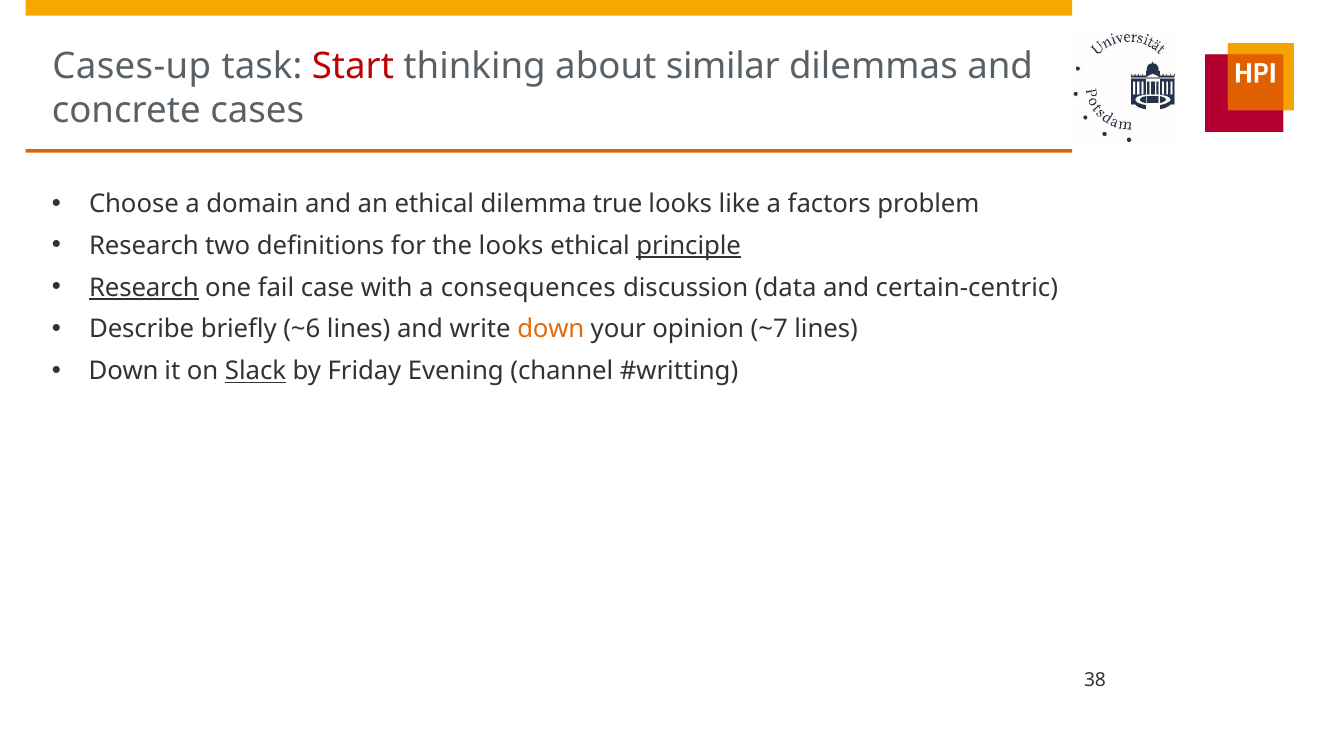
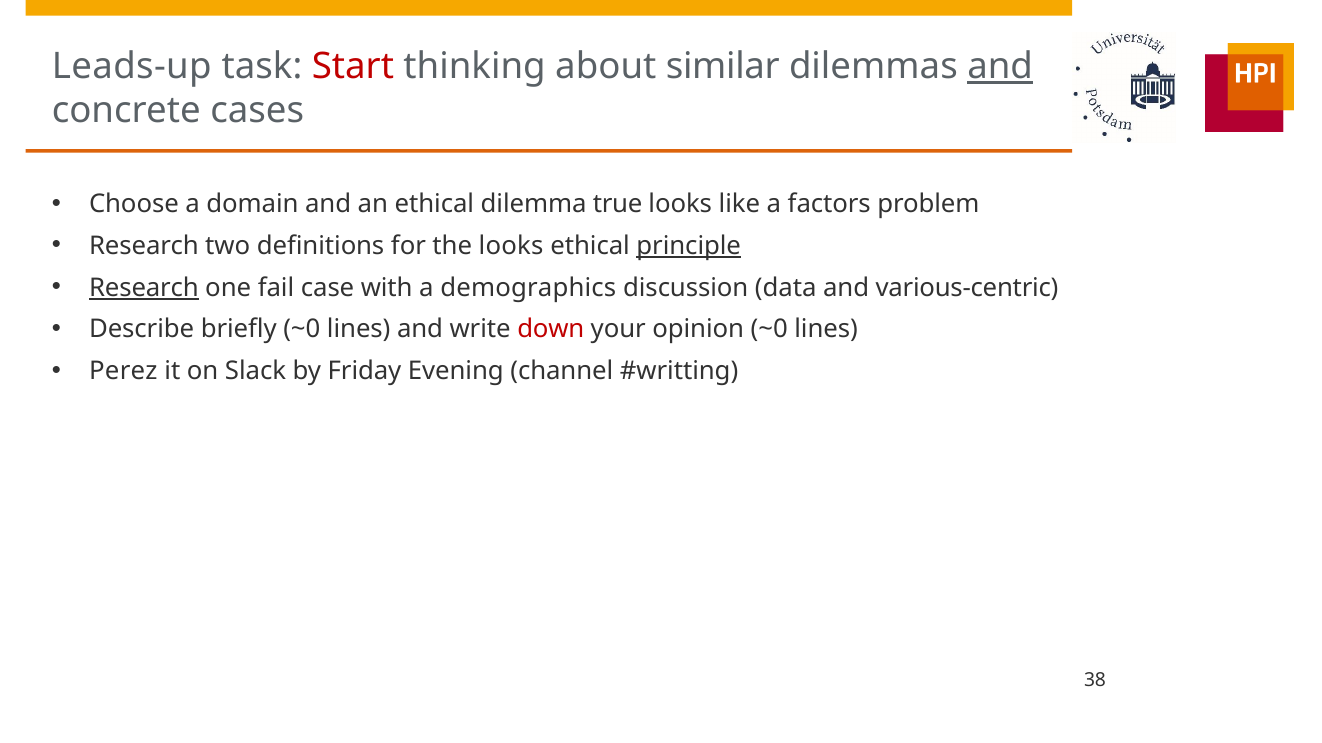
Cases-up: Cases-up -> Leads-up
and at (1000, 67) underline: none -> present
consequences: consequences -> demographics
certain-centric: certain-centric -> various-centric
briefly ~6: ~6 -> ~0
down at (551, 330) colour: orange -> red
opinion ~7: ~7 -> ~0
Down at (124, 372): Down -> Perez
Slack underline: present -> none
